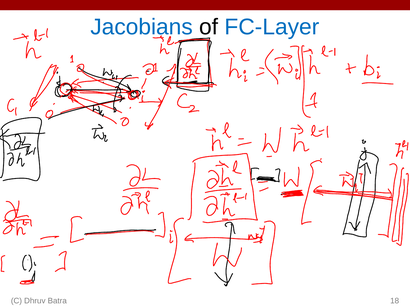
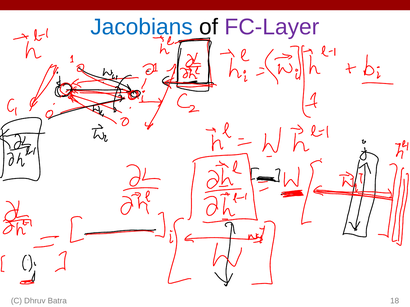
FC-Layer colour: blue -> purple
